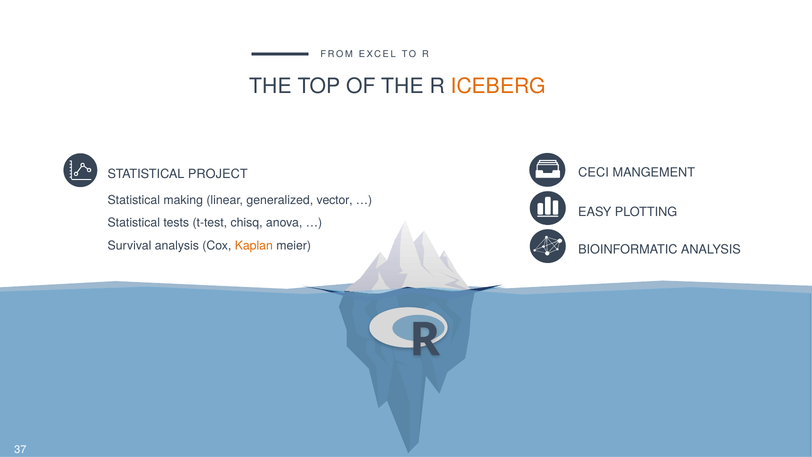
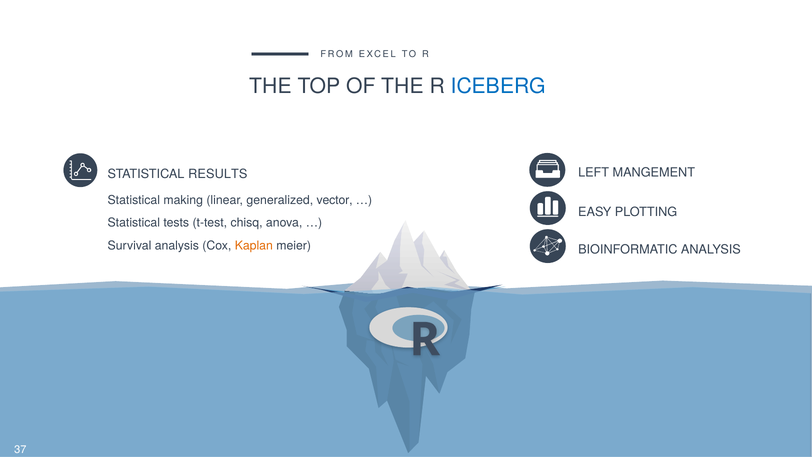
ICEBERG colour: orange -> blue
CECI: CECI -> LEFT
PROJECT: PROJECT -> RESULTS
